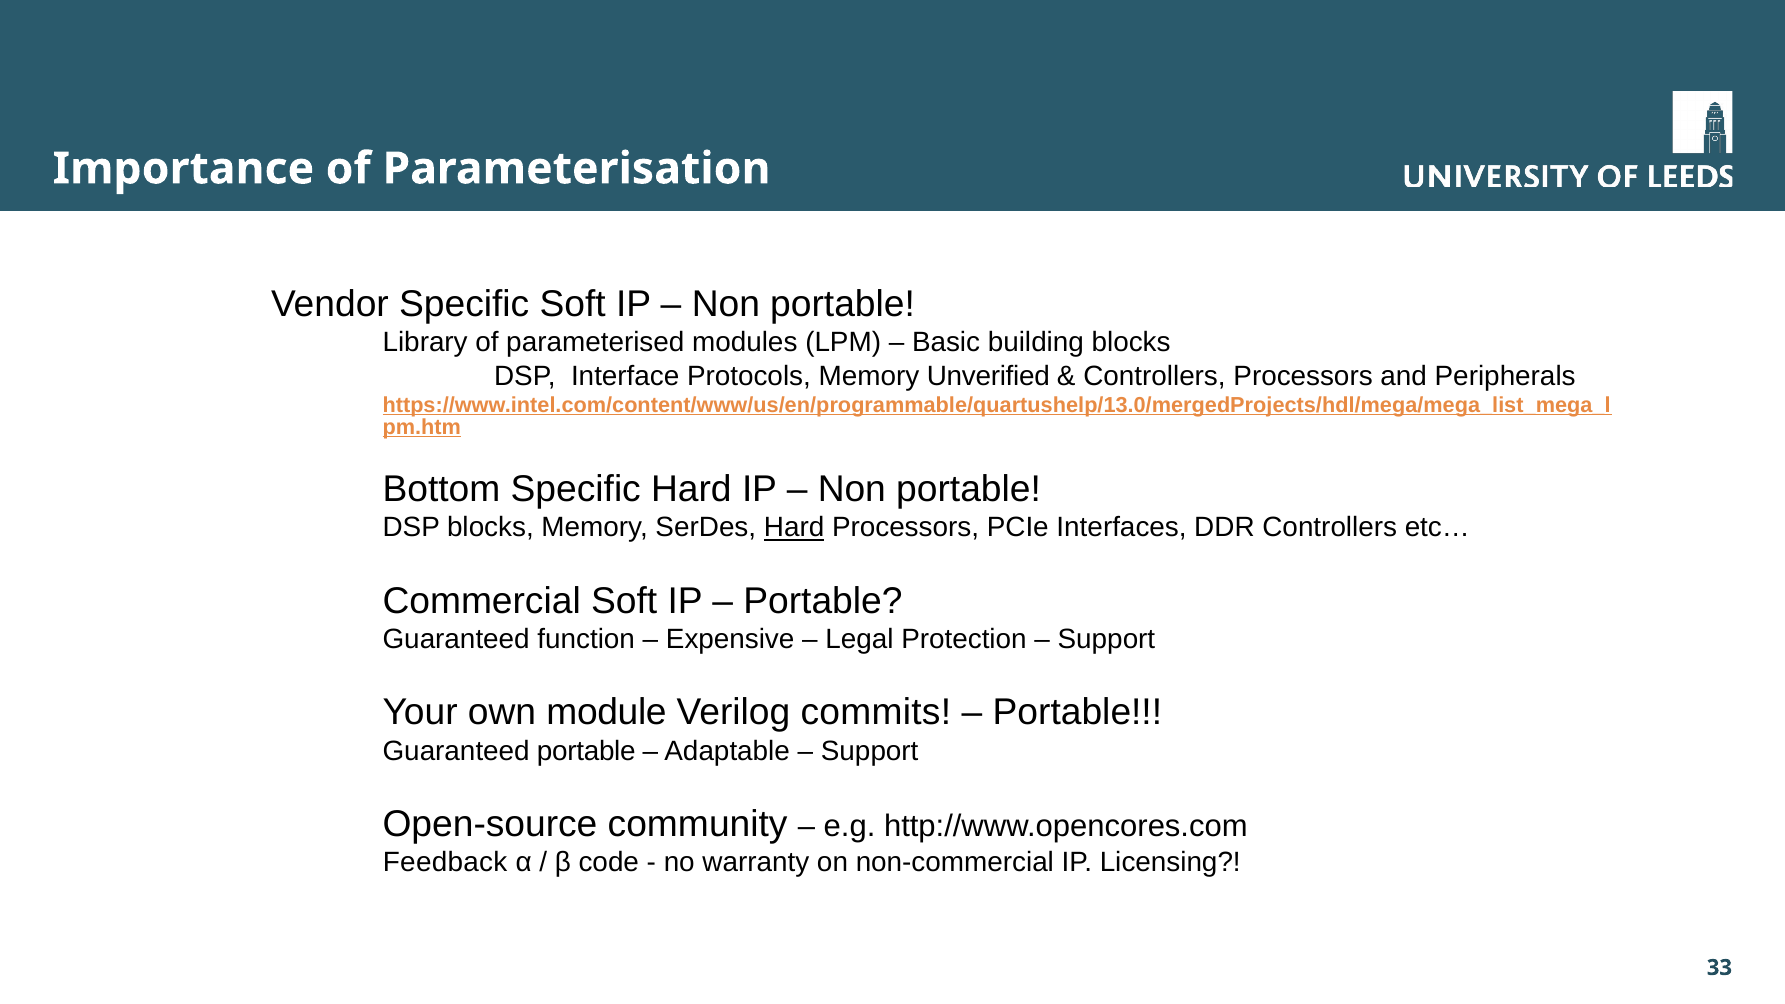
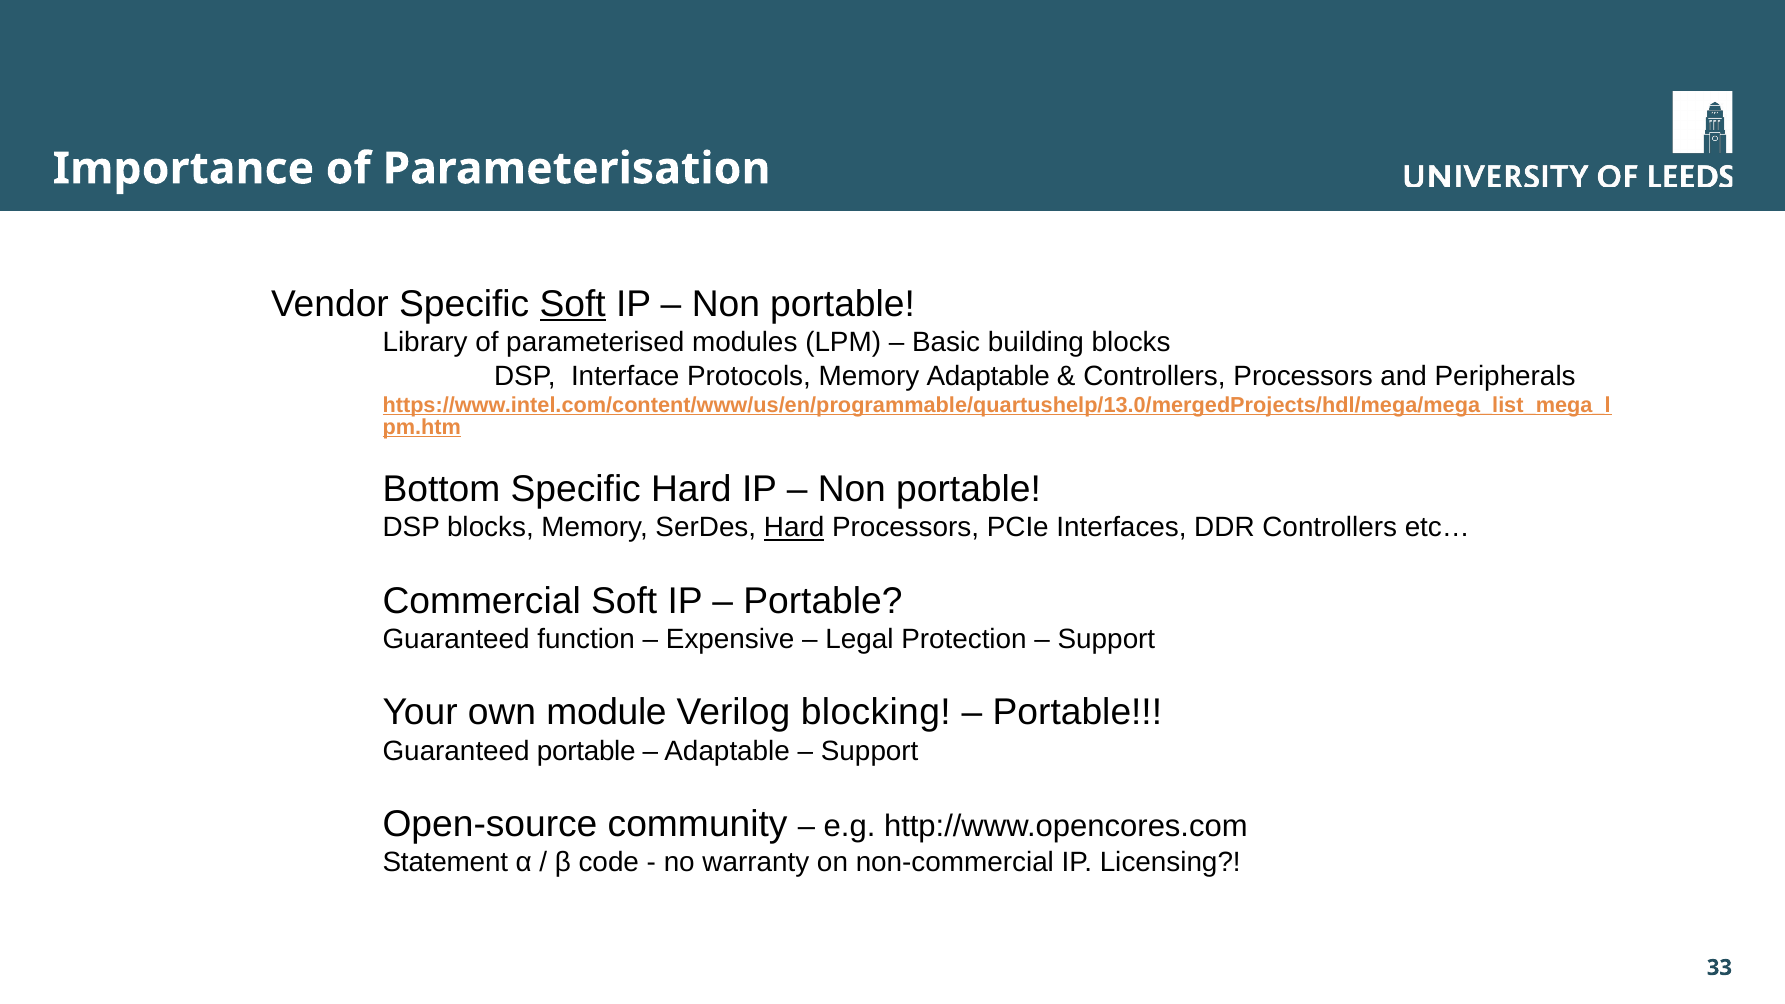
Soft at (573, 304) underline: none -> present
Memory Unverified: Unverified -> Adaptable
commits: commits -> blocking
Feedback: Feedback -> Statement
